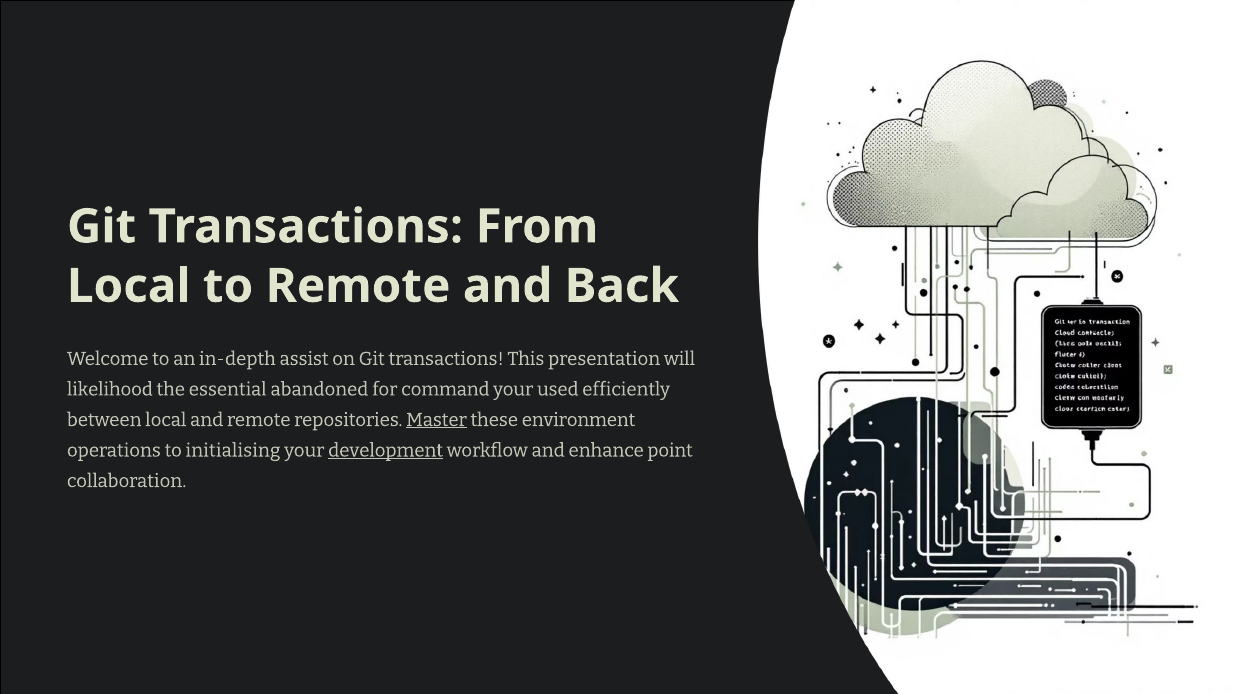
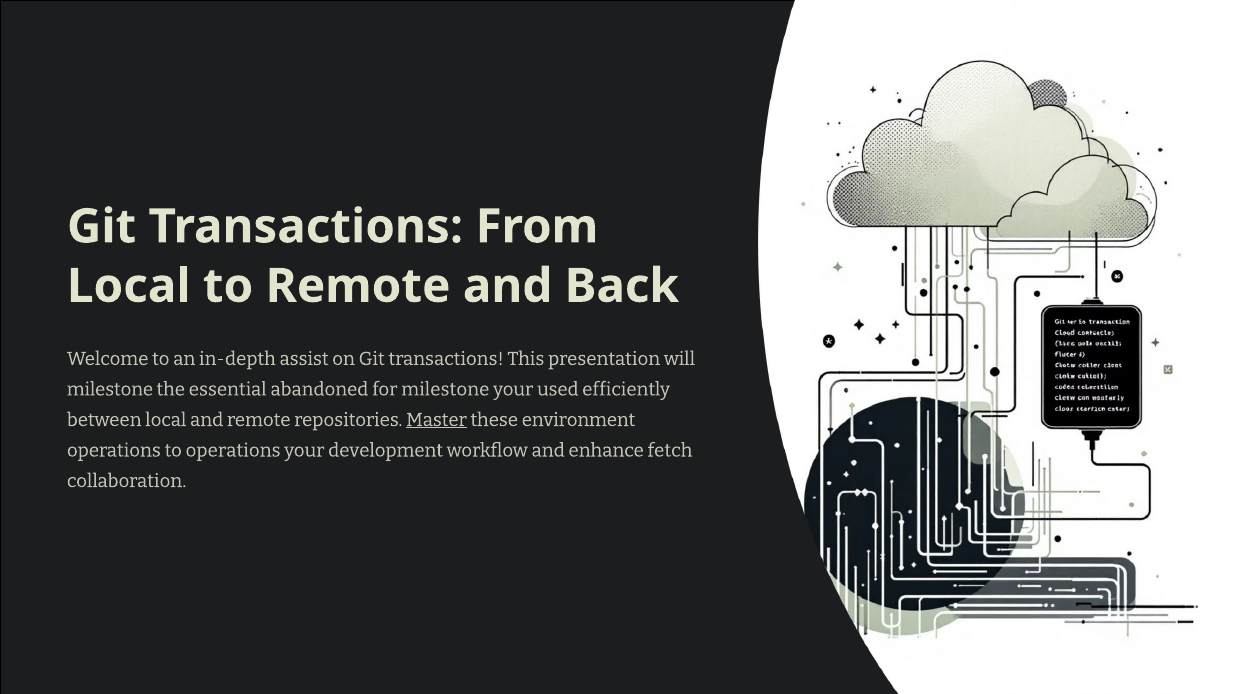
likelihood at (110, 389): likelihood -> milestone
for command: command -> milestone
to initialising: initialising -> operations
development underline: present -> none
point: point -> fetch
